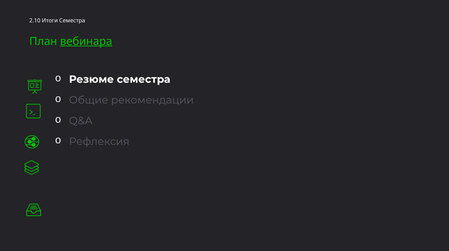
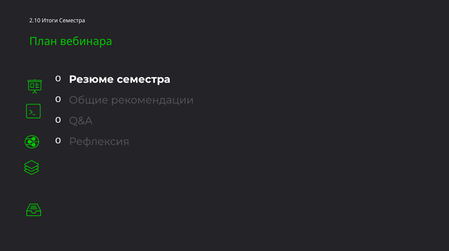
вебинара underline: present -> none
